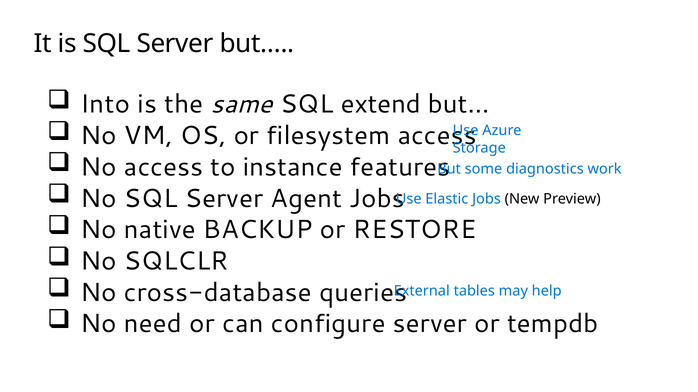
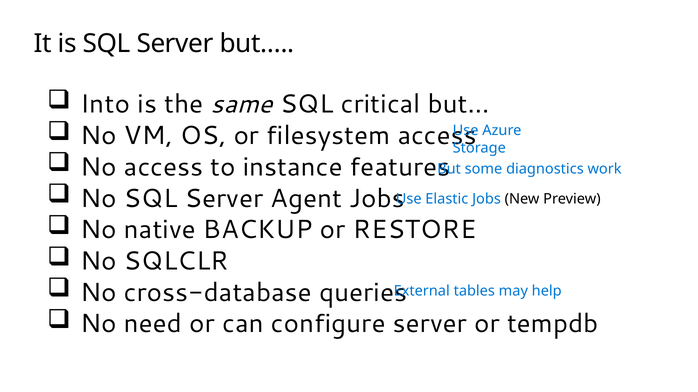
extend: extend -> critical
